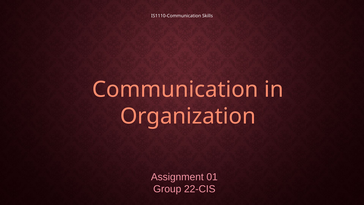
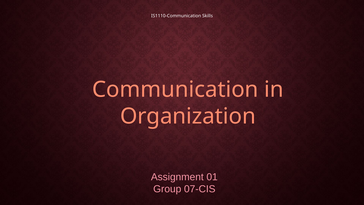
22-CIS: 22-CIS -> 07-CIS
